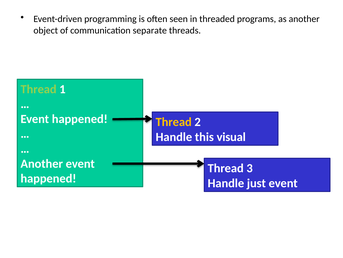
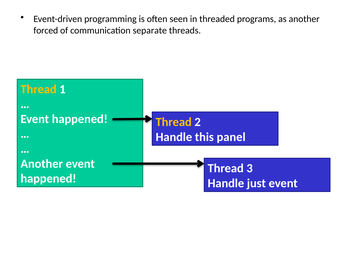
object: object -> forced
Thread at (39, 89) colour: light green -> yellow
visual: visual -> panel
